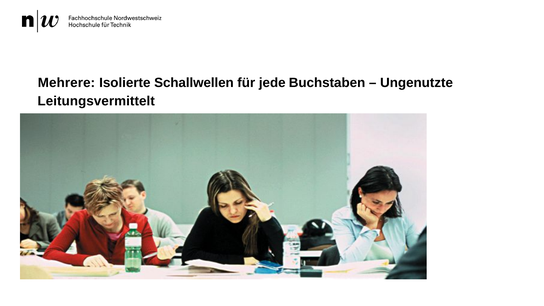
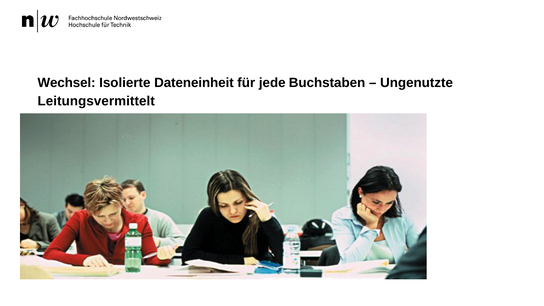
Mehrere: Mehrere -> Wechsel
Schallwellen: Schallwellen -> Dateneinheit
